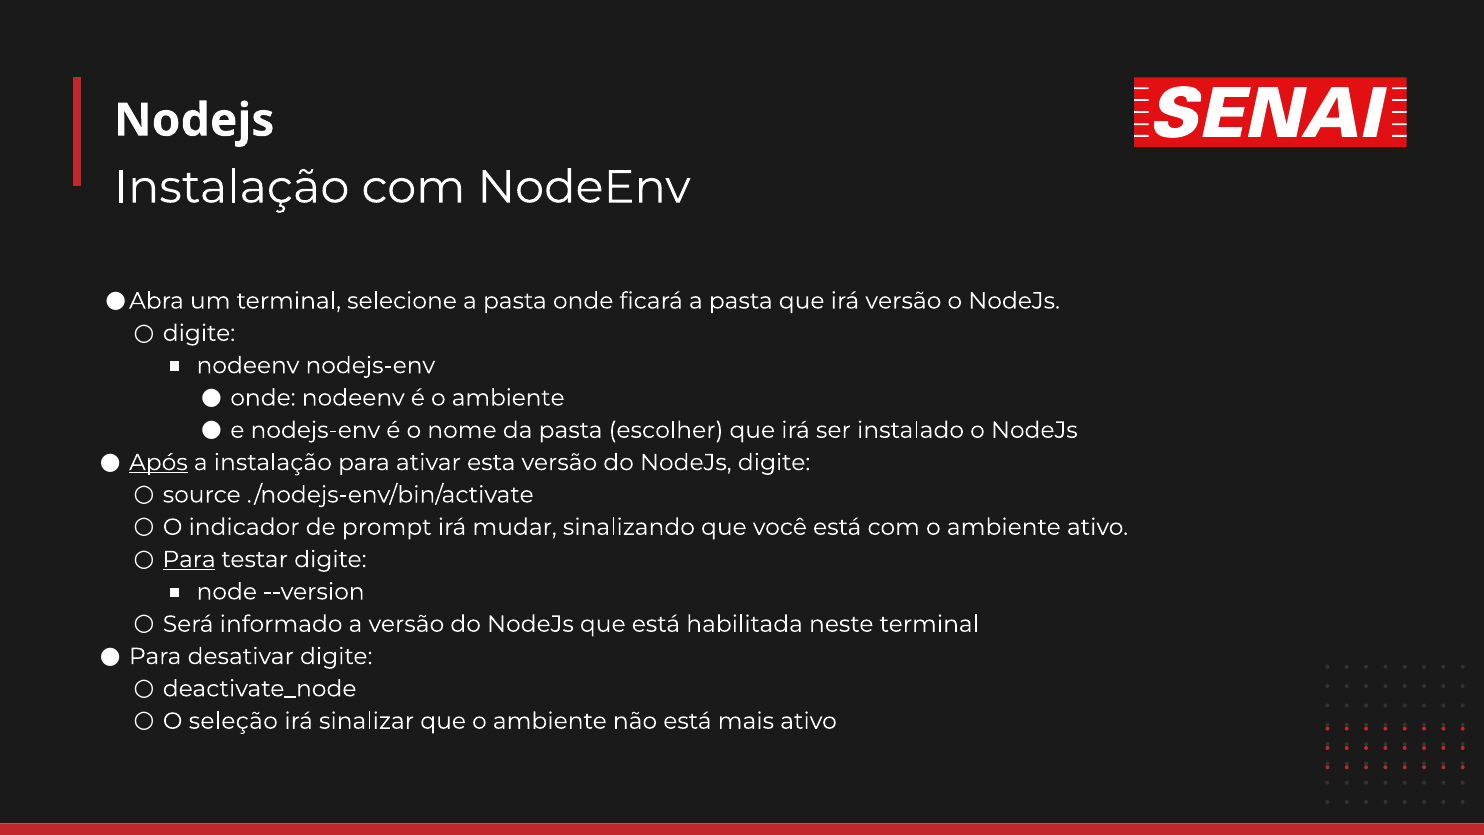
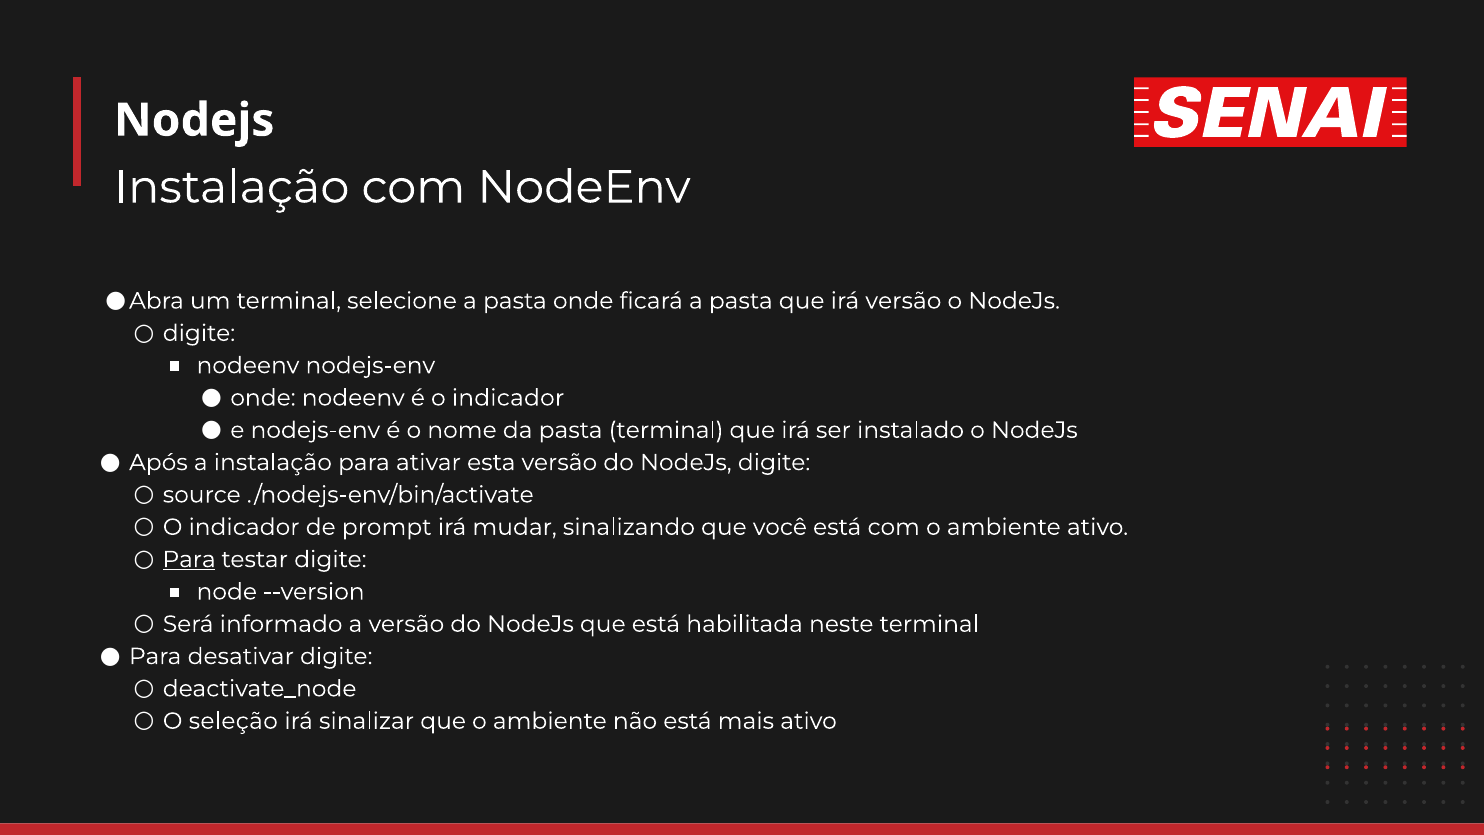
é o ambiente: ambiente -> indicador
pasta escolher: escolher -> terminal
Após underline: present -> none
